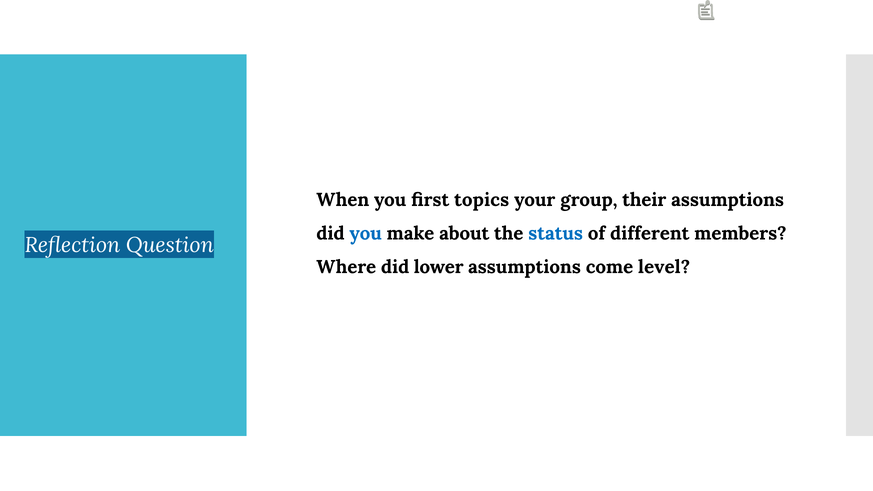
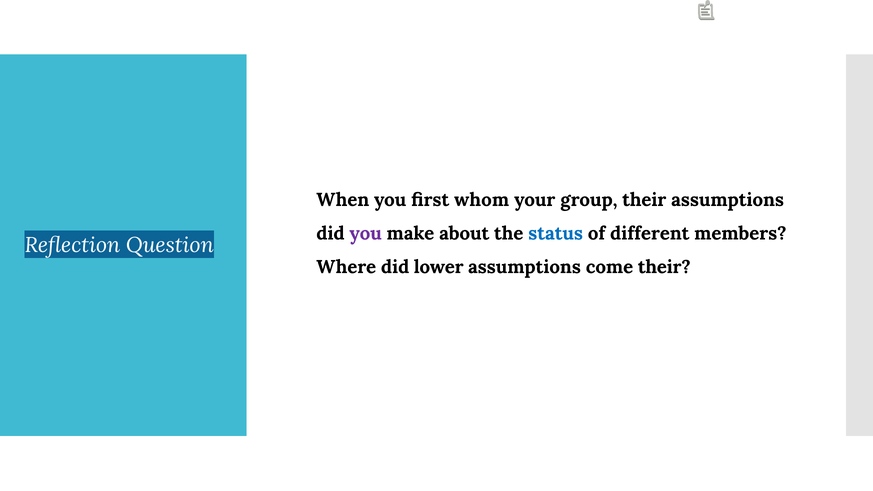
topics: topics -> whom
you at (366, 233) colour: blue -> purple
come level: level -> their
